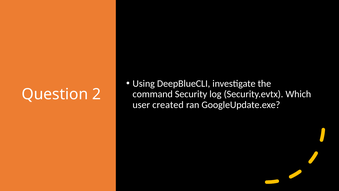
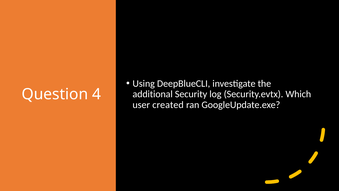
2: 2 -> 4
command: command -> additional
